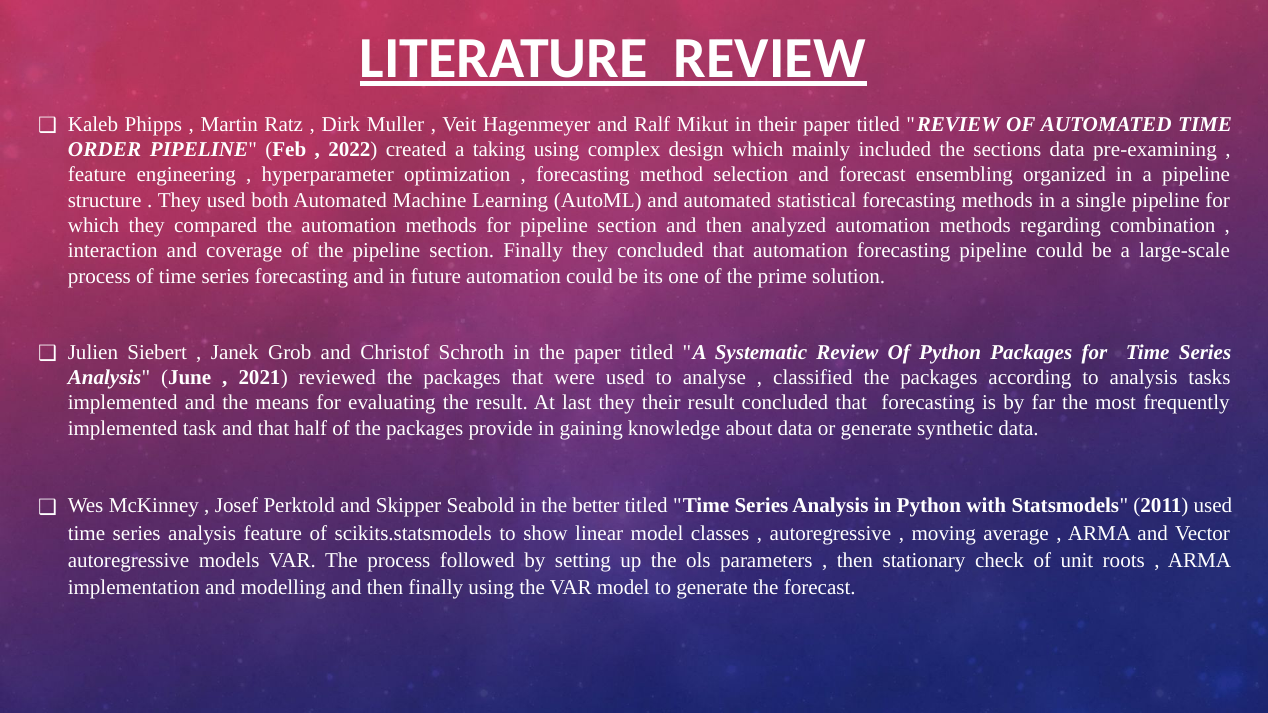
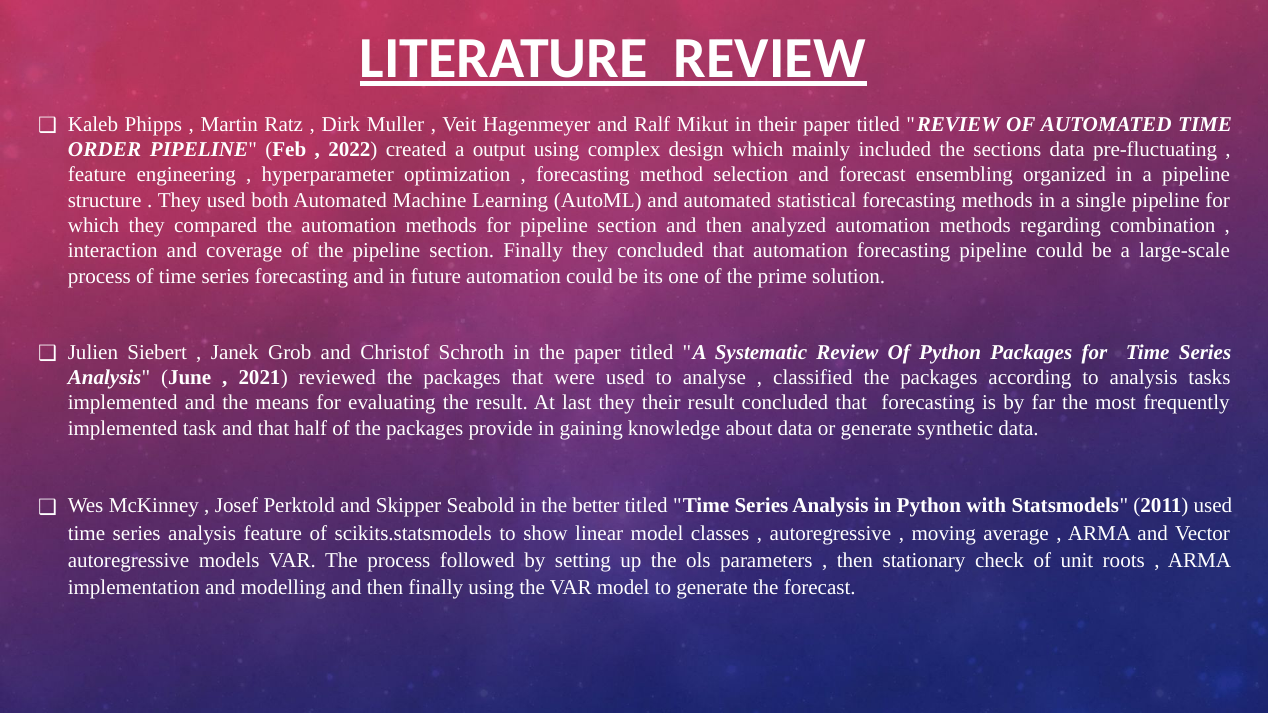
taking: taking -> output
pre-examining: pre-examining -> pre-fluctuating
